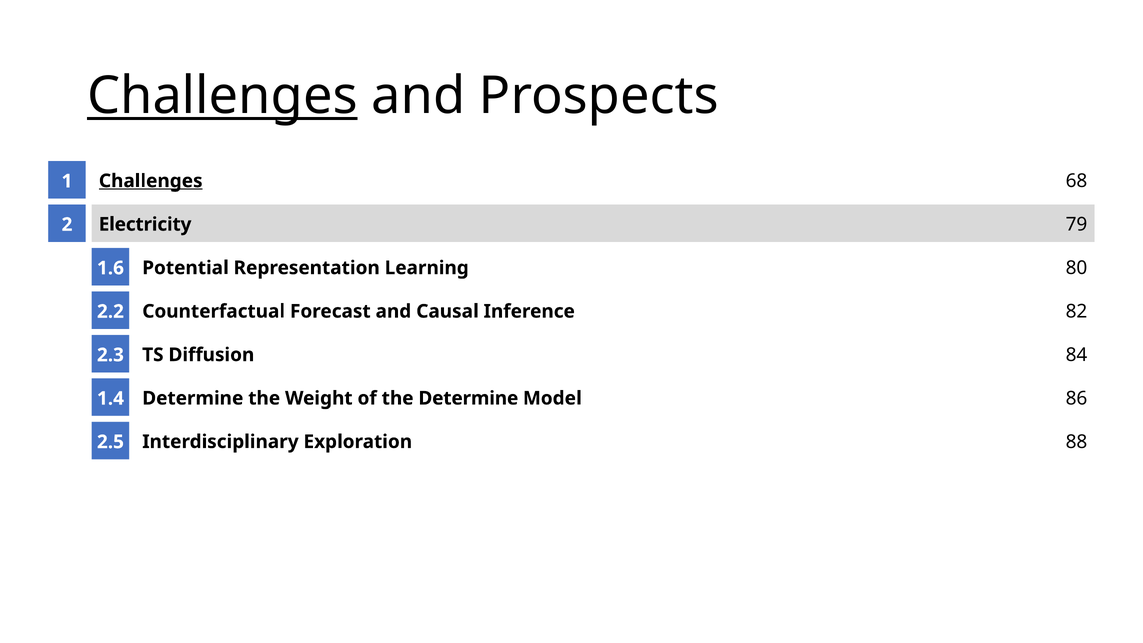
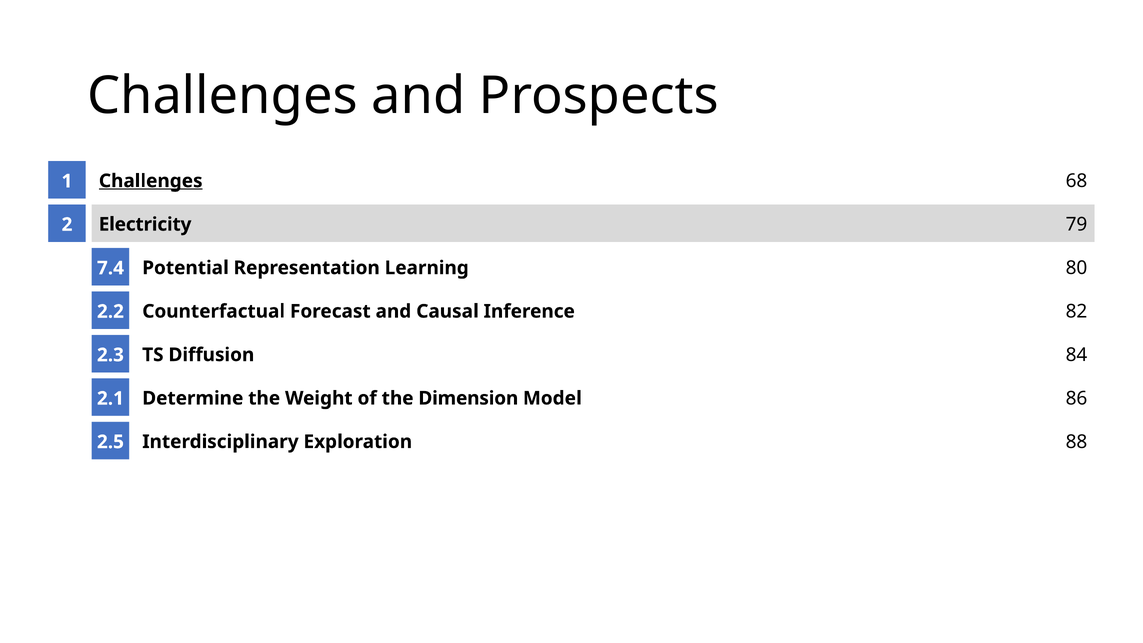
Challenges at (222, 96) underline: present -> none
1.6: 1.6 -> 7.4
the Determine: Determine -> Dimension
1.4: 1.4 -> 2.1
